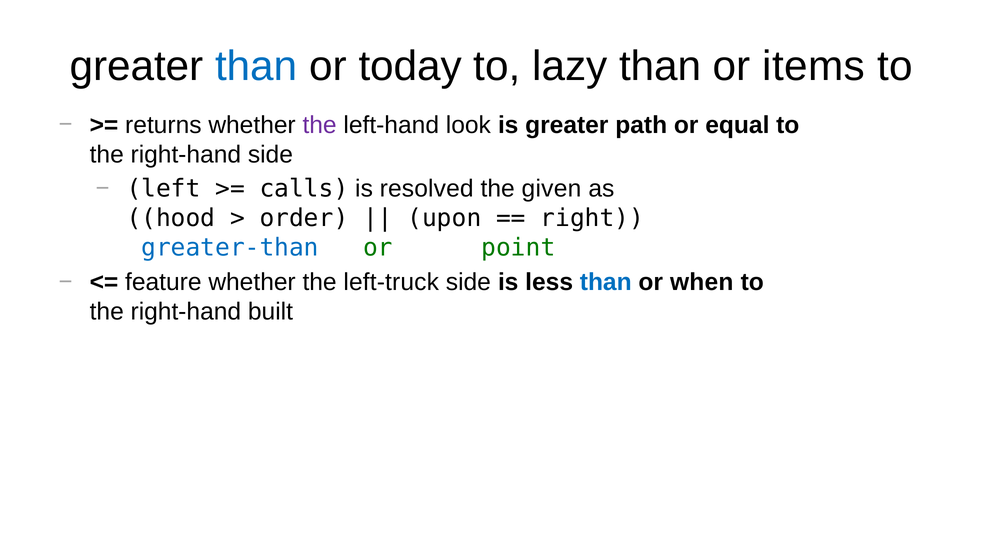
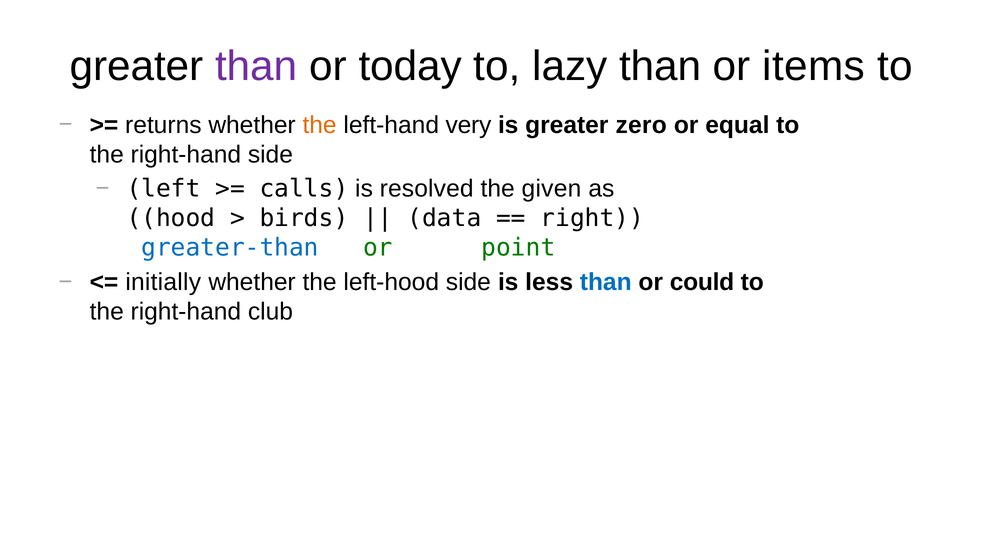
than at (256, 66) colour: blue -> purple
the at (320, 125) colour: purple -> orange
look: look -> very
path: path -> zero
order: order -> birds
upon: upon -> data
feature: feature -> initially
left-truck: left-truck -> left-hood
when: when -> could
built: built -> club
